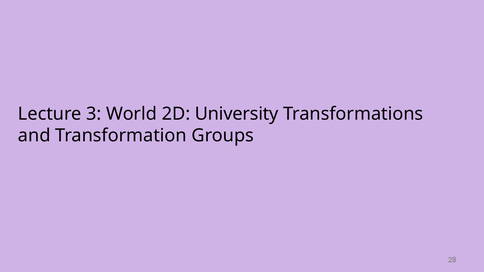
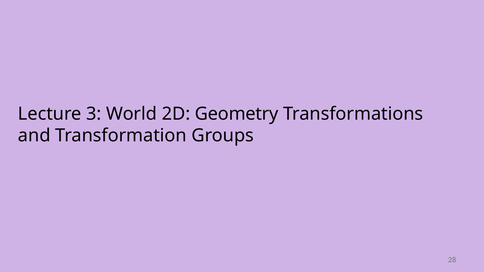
University: University -> Geometry
